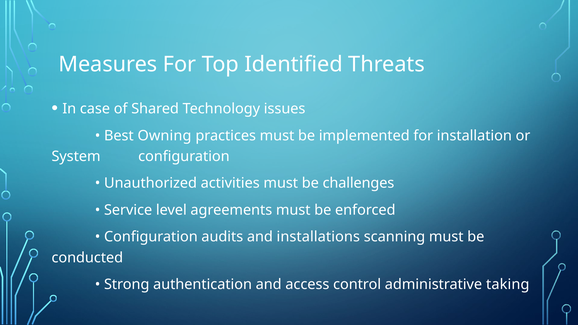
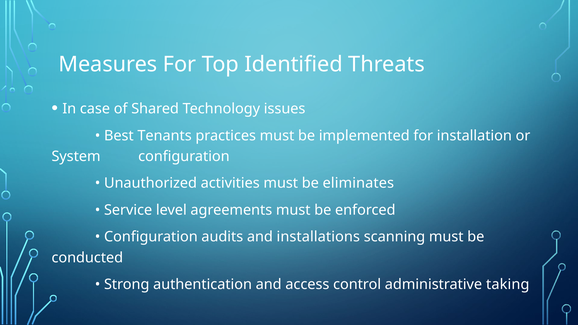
Owning: Owning -> Tenants
challenges: challenges -> eliminates
